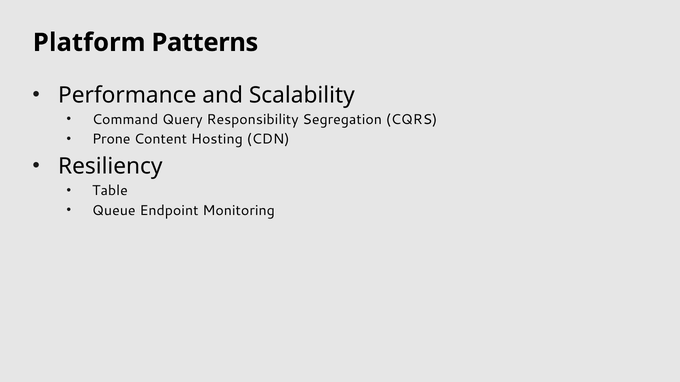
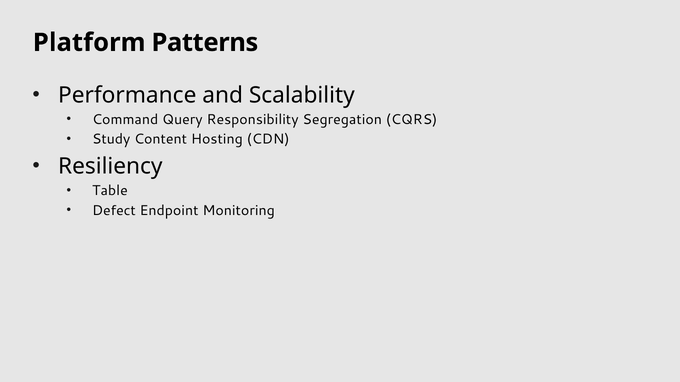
Prone: Prone -> Study
Queue: Queue -> Defect
